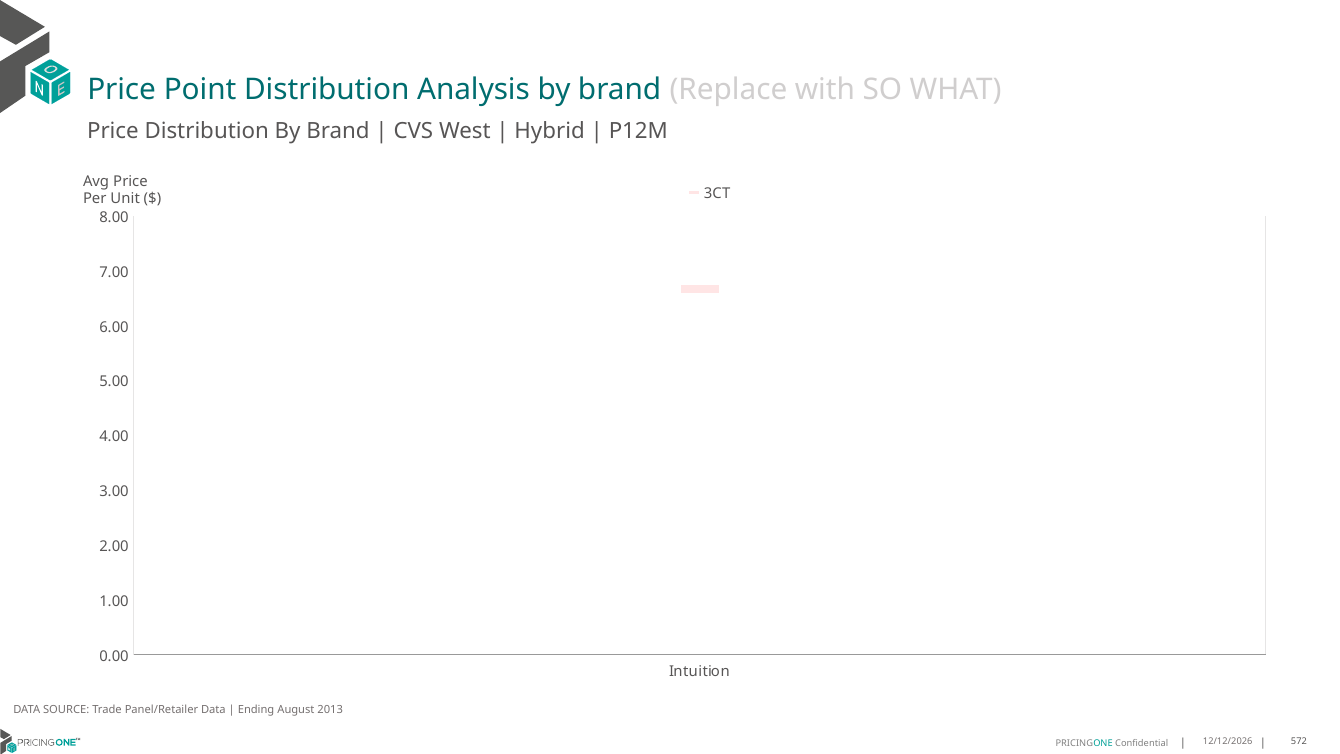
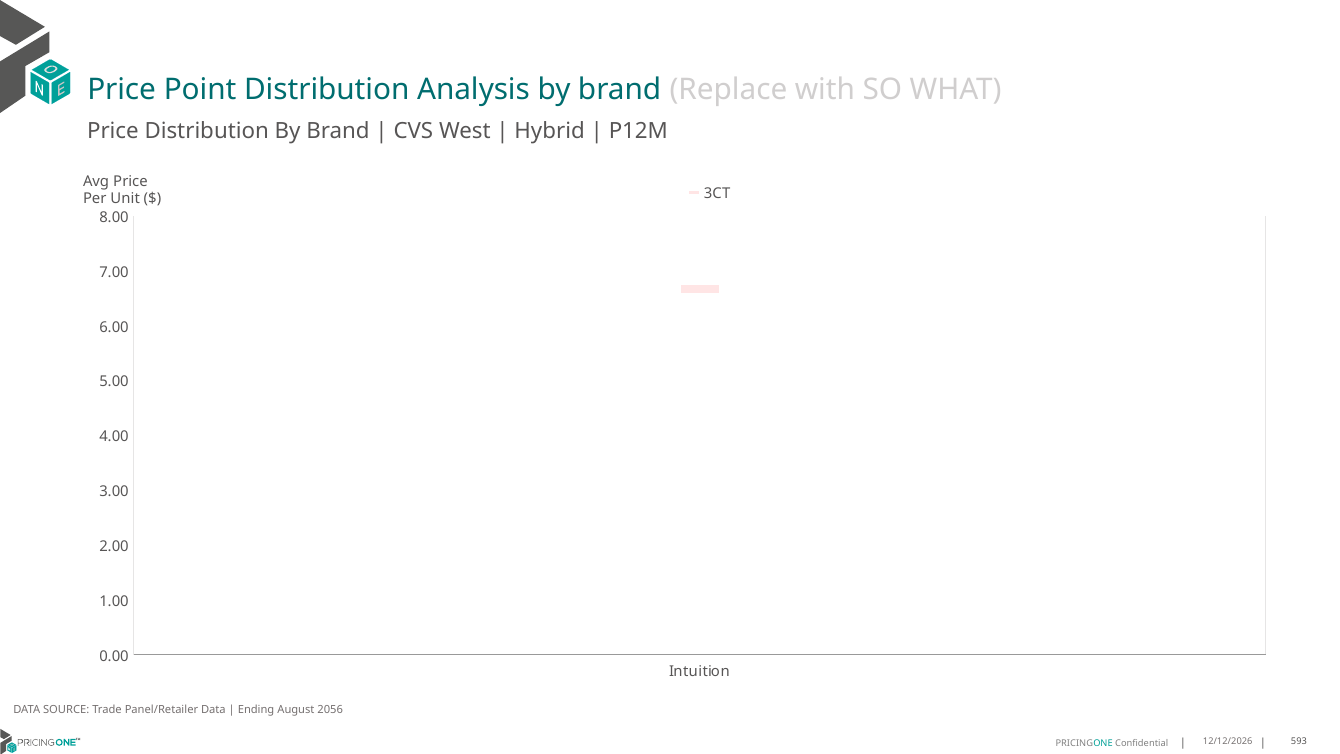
2013: 2013 -> 2056
572: 572 -> 593
